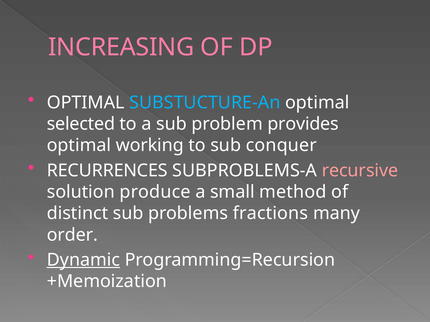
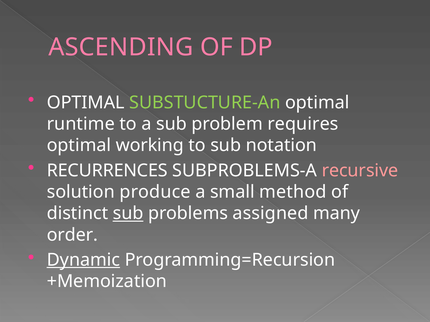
INCREASING: INCREASING -> ASCENDING
SUBSTUCTURE-An colour: light blue -> light green
selected: selected -> runtime
provides: provides -> requires
conquer: conquer -> notation
sub at (128, 214) underline: none -> present
fractions: fractions -> assigned
